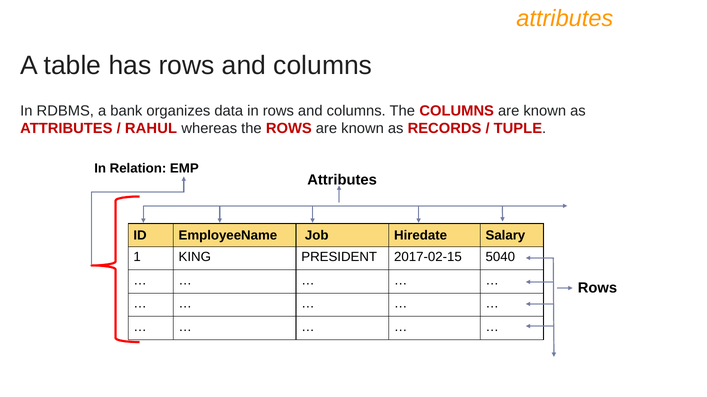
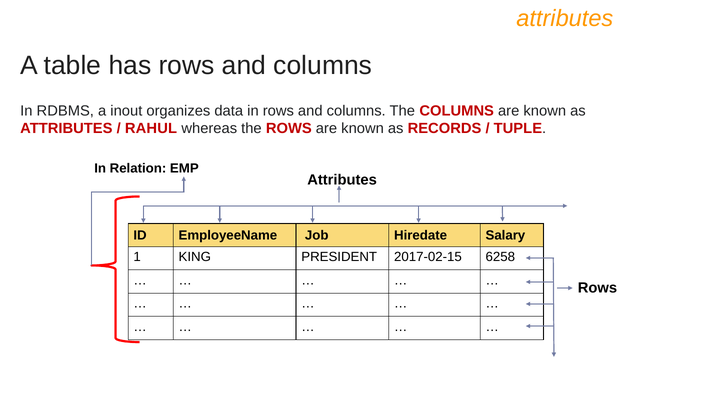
bank: bank -> inout
5040: 5040 -> 6258
